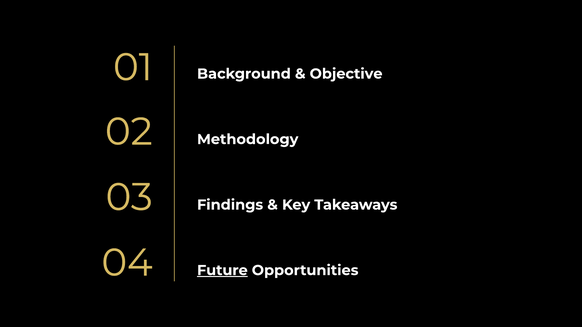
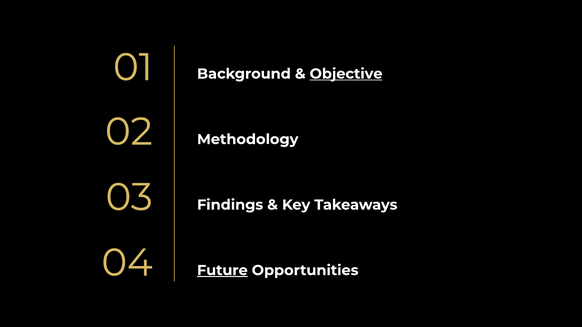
Objective underline: none -> present
